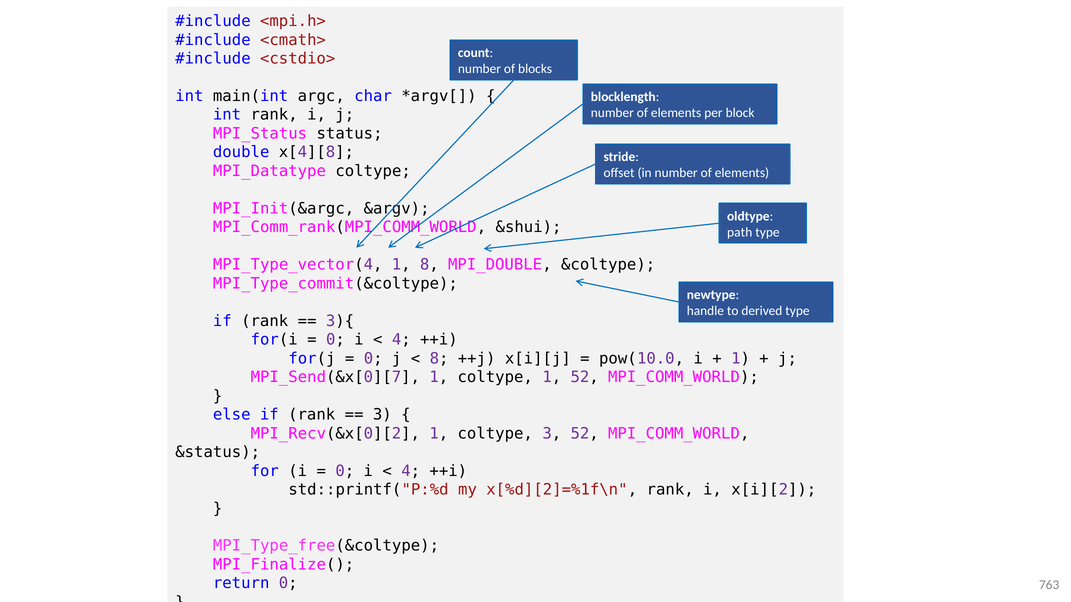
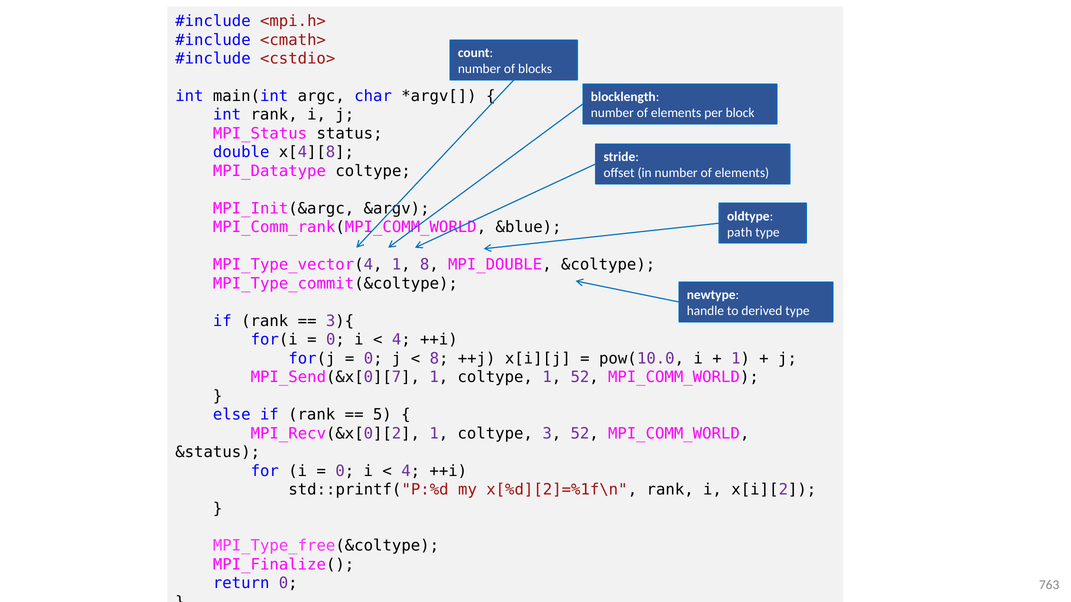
&shui: &shui -> &blue
3 at (382, 415): 3 -> 5
